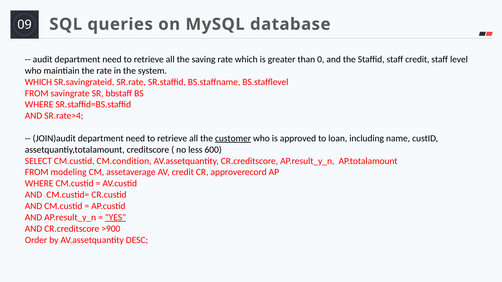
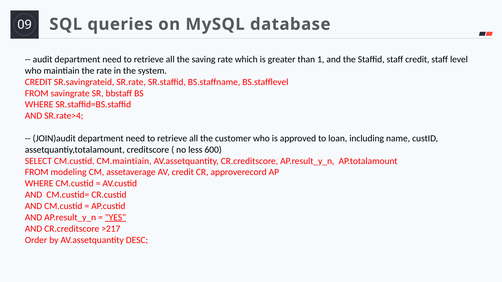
0: 0 -> 1
WHICH at (38, 82): WHICH -> CREDIT
customer underline: present -> none
CM.condition: CM.condition -> CM.maintiain
>900: >900 -> >217
